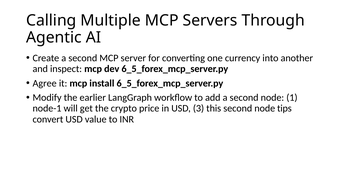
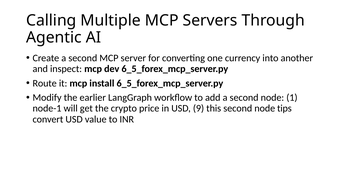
Agree: Agree -> Route
3: 3 -> 9
